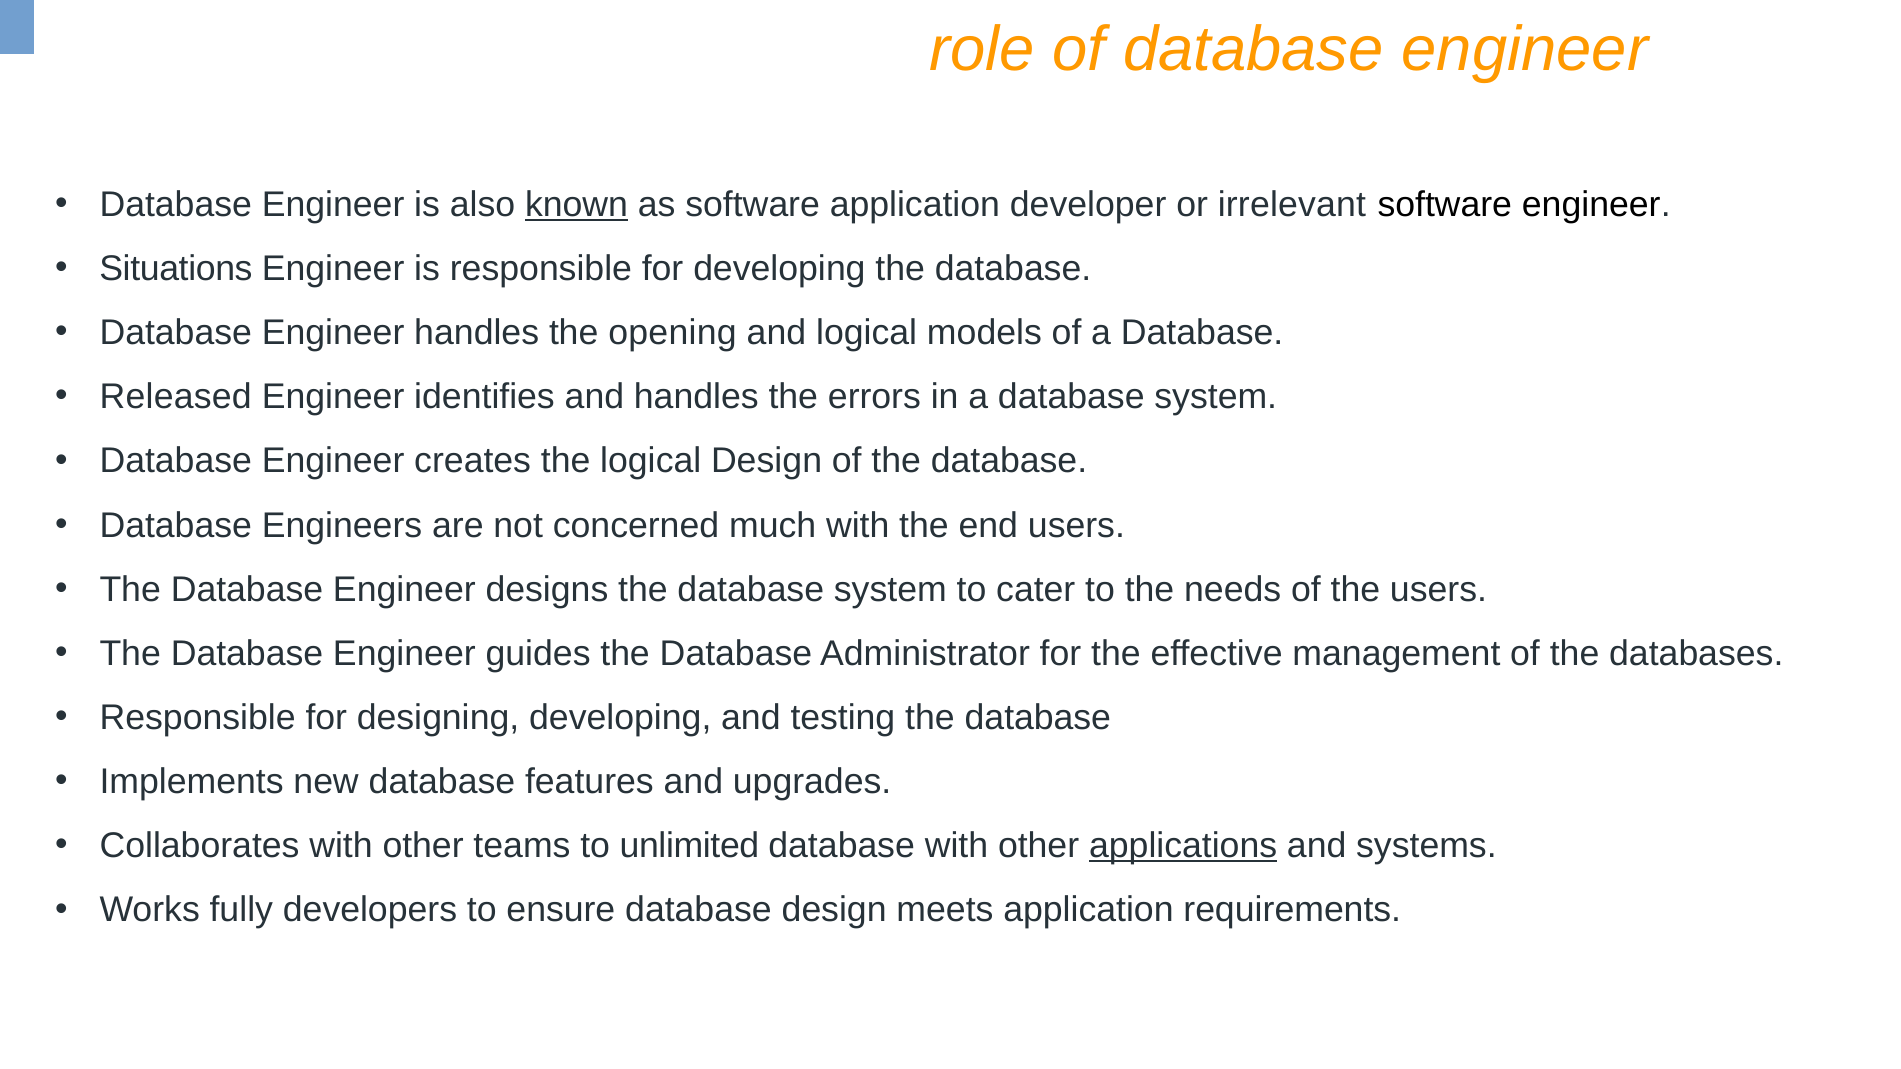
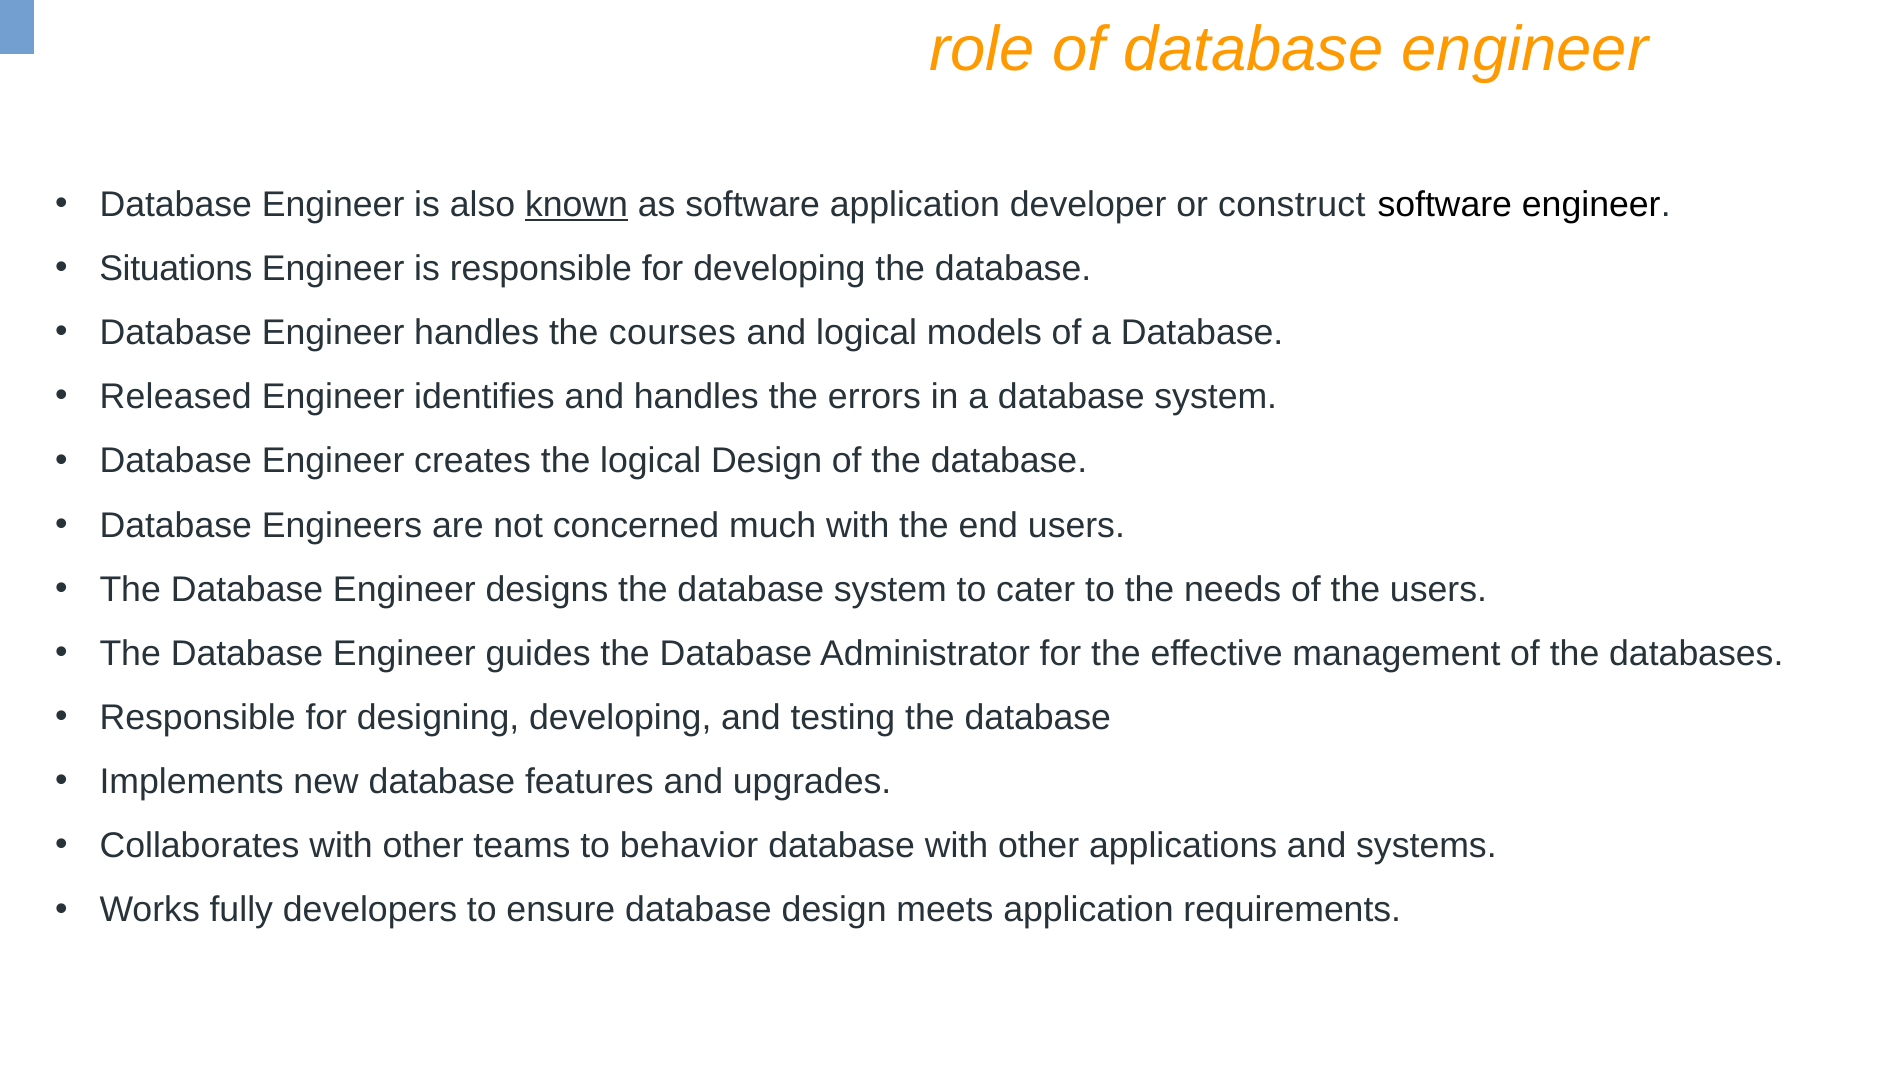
irrelevant: irrelevant -> construct
opening: opening -> courses
unlimited: unlimited -> behavior
applications underline: present -> none
